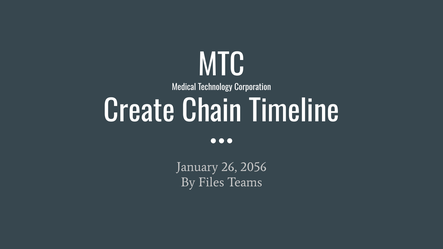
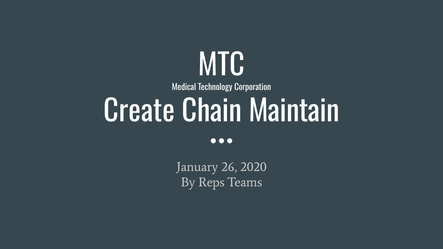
Timeline: Timeline -> Maintain
2056: 2056 -> 2020
Files: Files -> Reps
